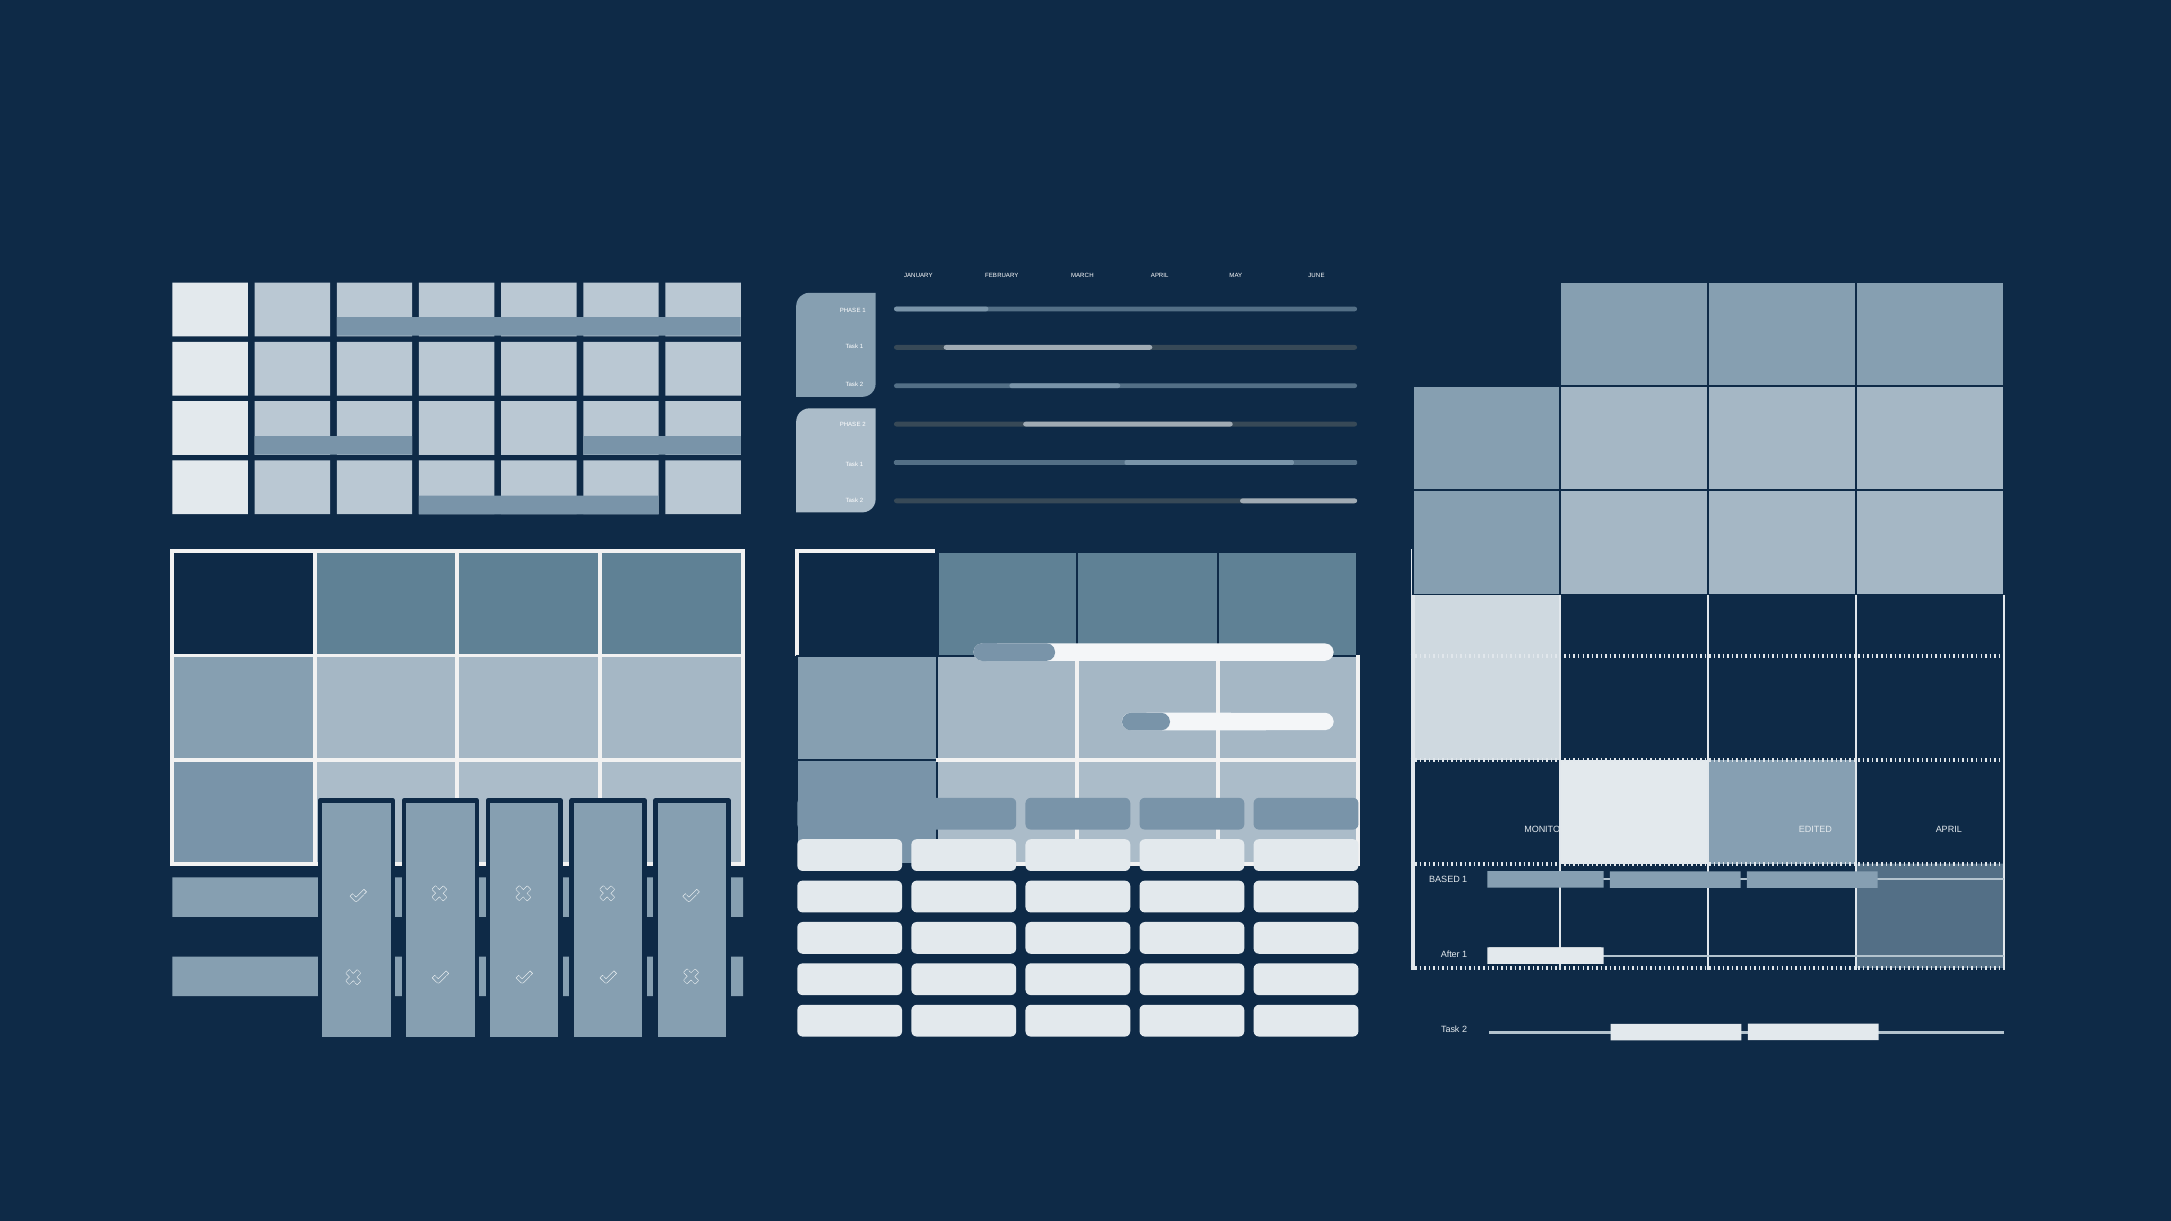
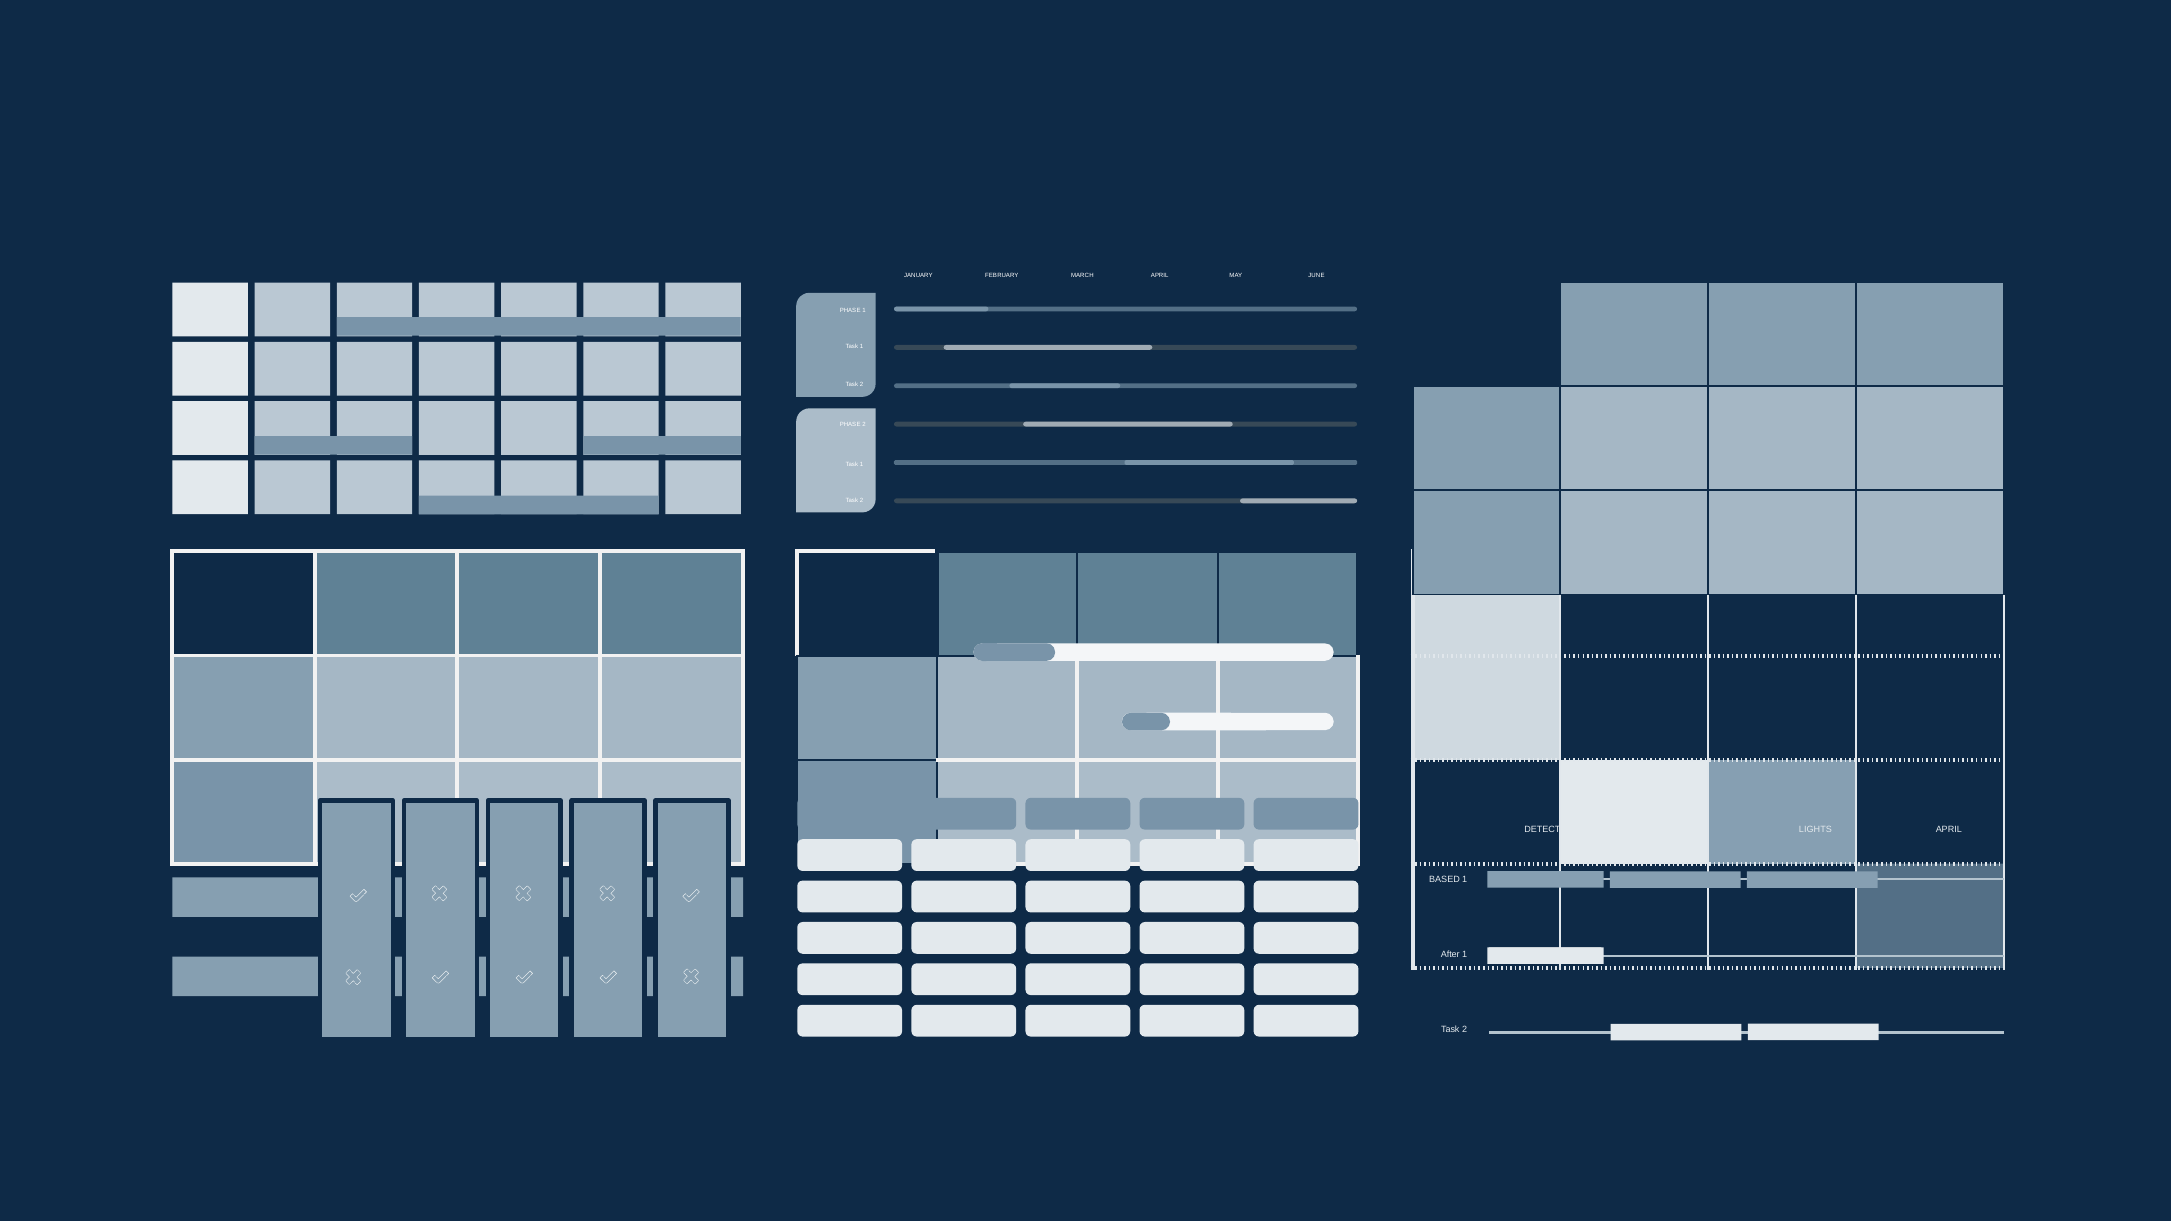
MONITOR: MONITOR -> DETECTS
EDITED: EDITED -> LIGHTS
